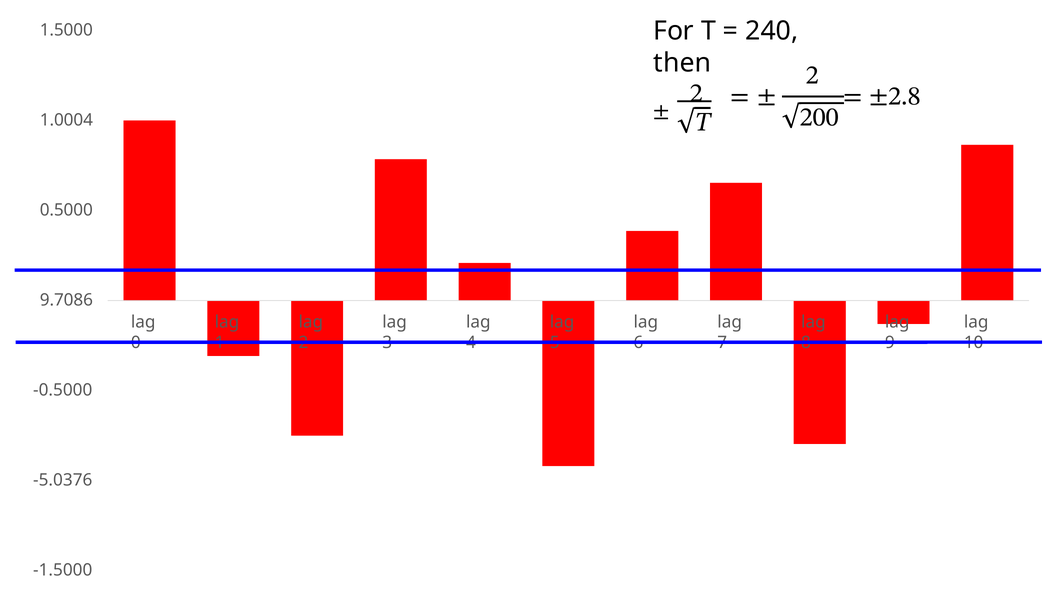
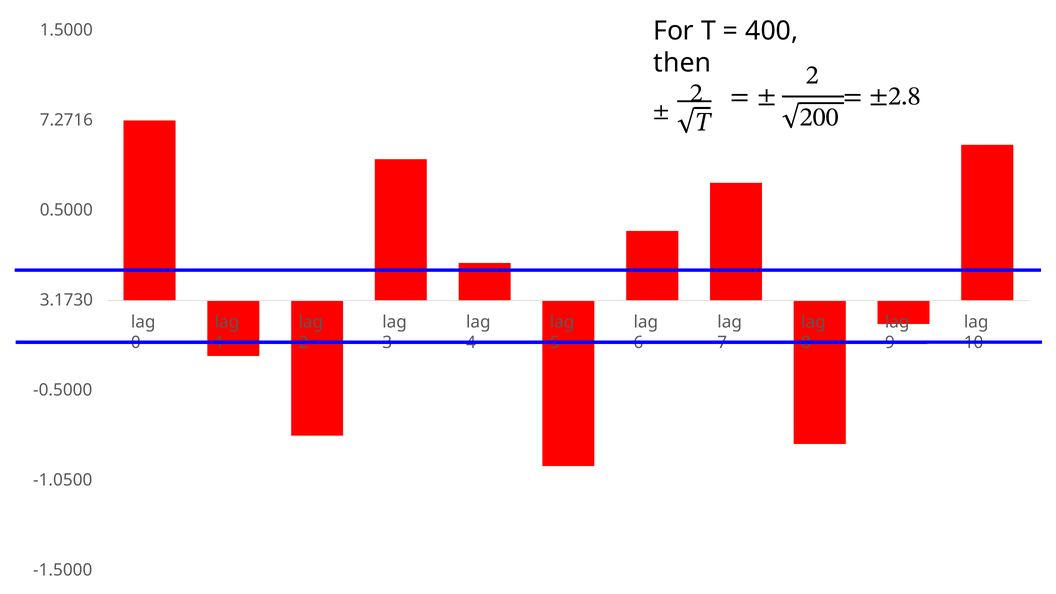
240: 240 -> 400
1.0004: 1.0004 -> 7.2716
9.7086: 9.7086 -> 3.1730
-5.0376: -5.0376 -> -1.0500
